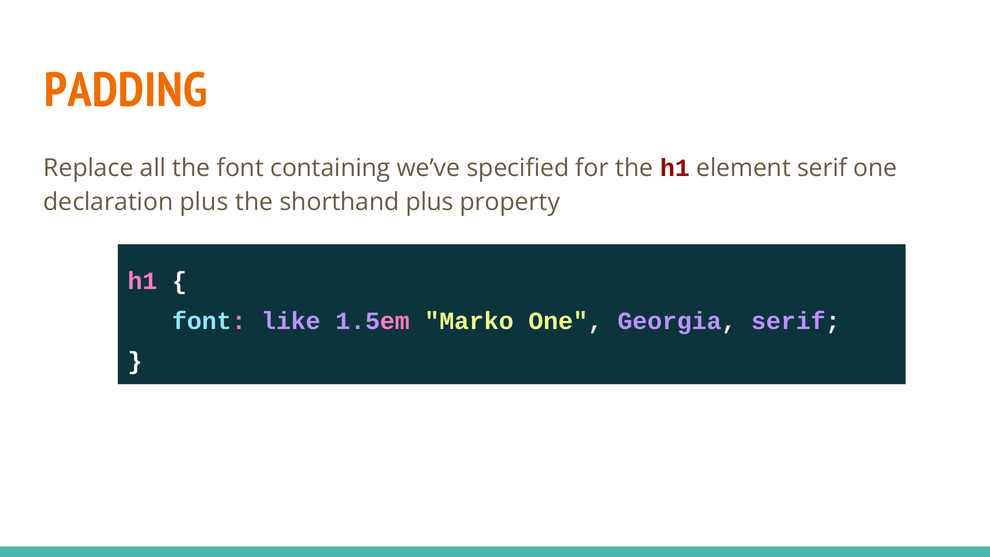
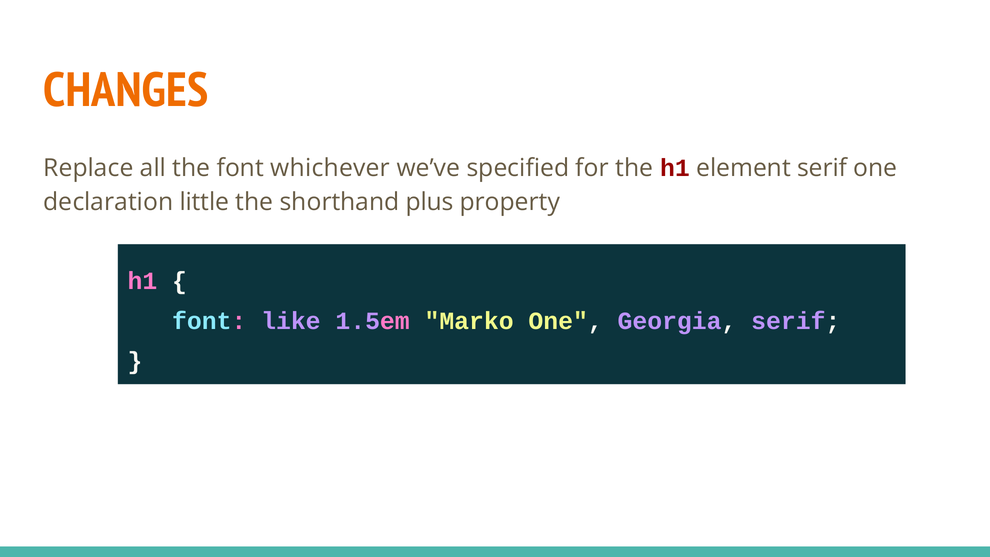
PADDING: PADDING -> CHANGES
containing: containing -> whichever
declaration plus: plus -> little
